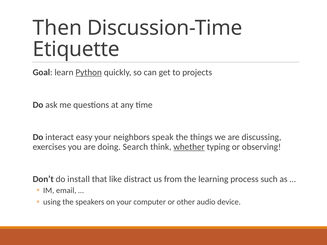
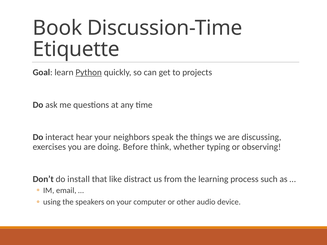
Then: Then -> Book
easy: easy -> hear
Search: Search -> Before
whether underline: present -> none
